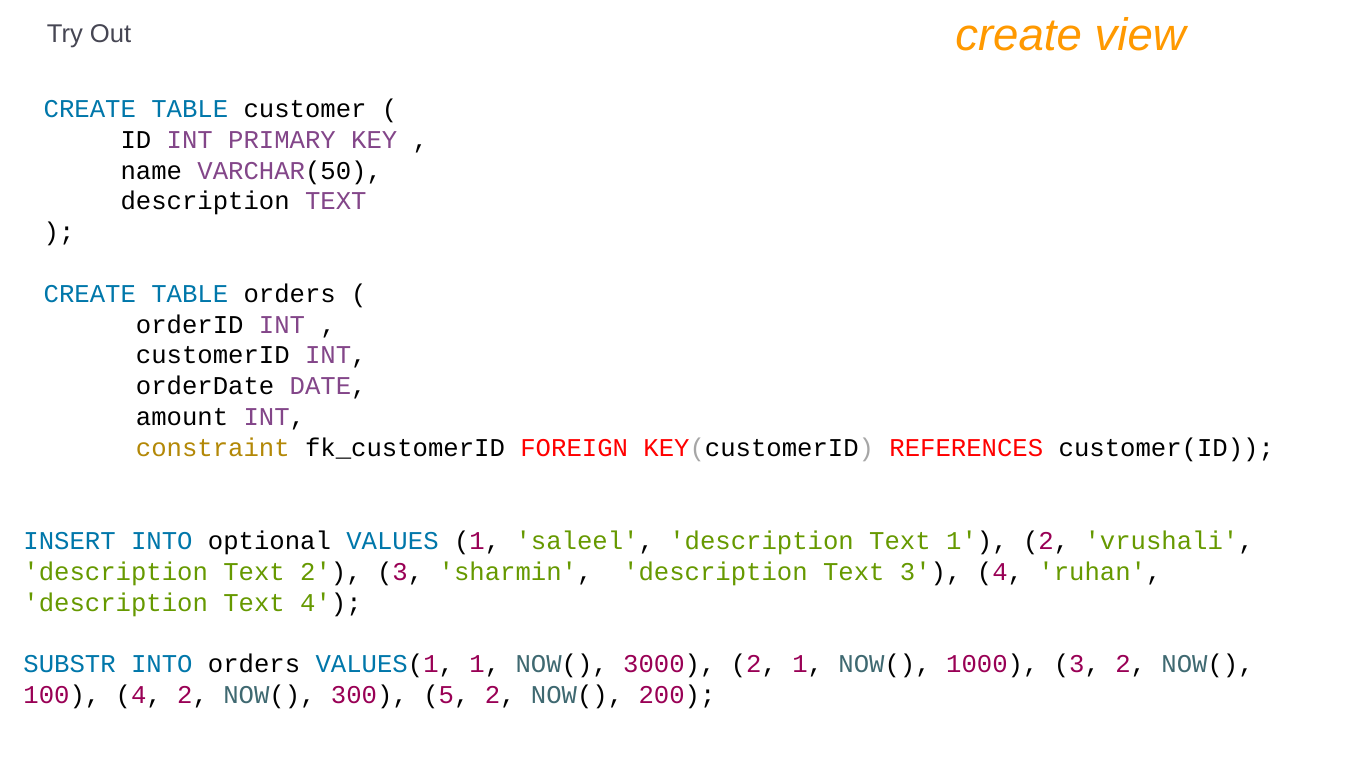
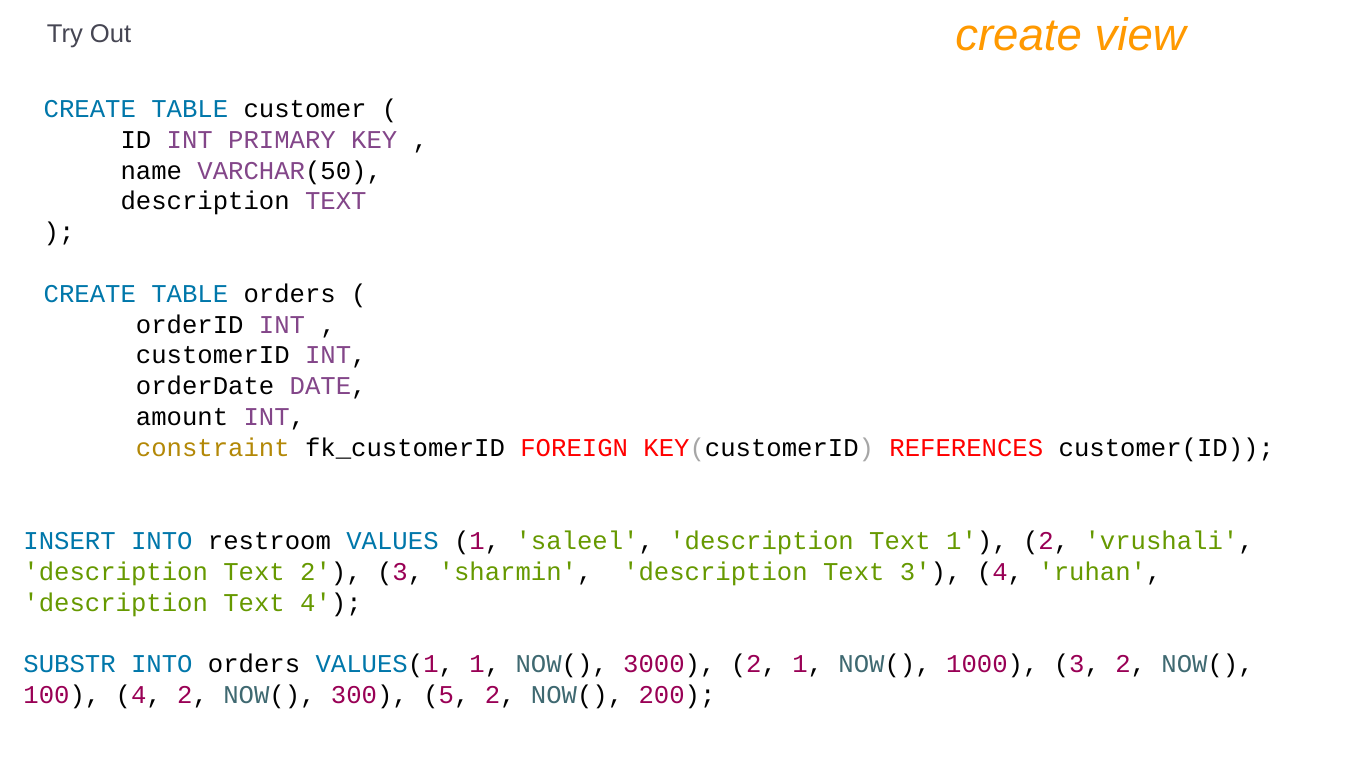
optional: optional -> restroom
